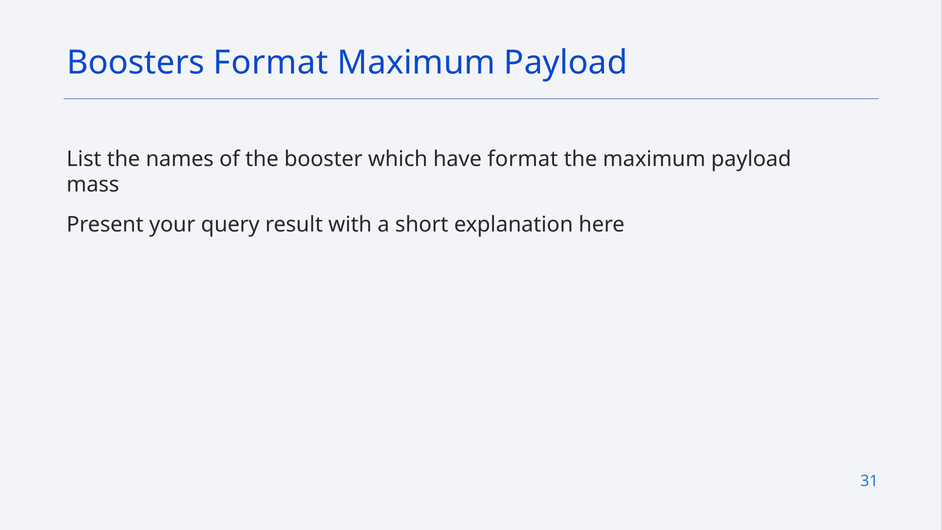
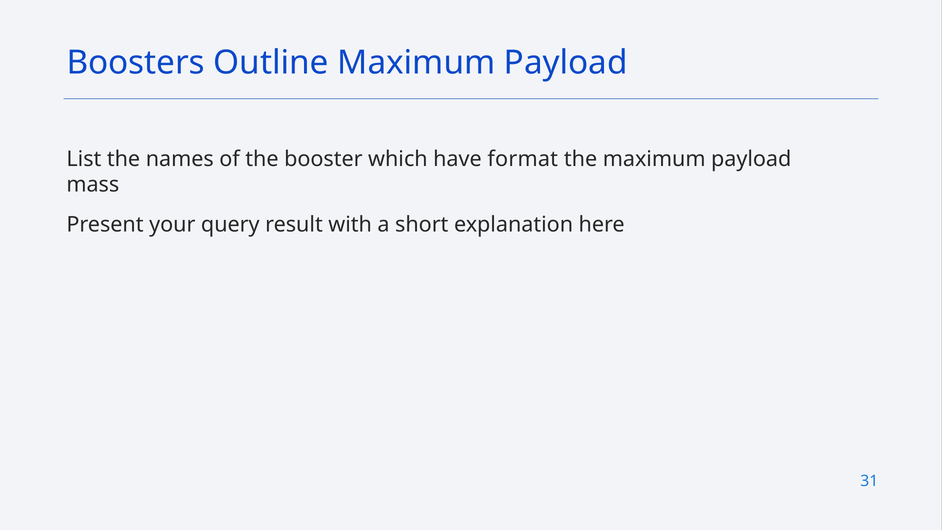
Boosters Format: Format -> Outline
